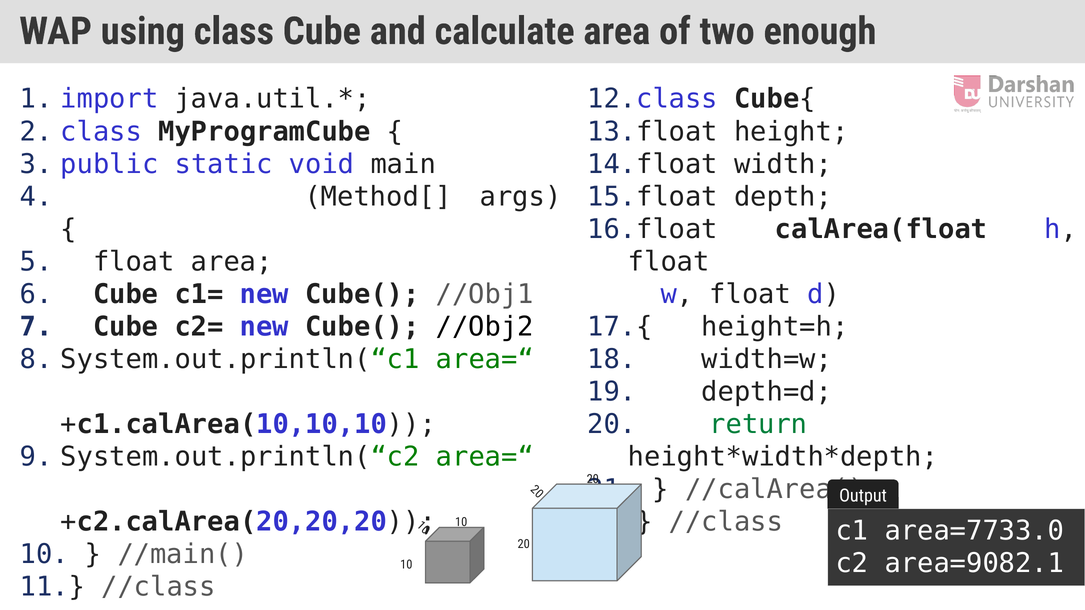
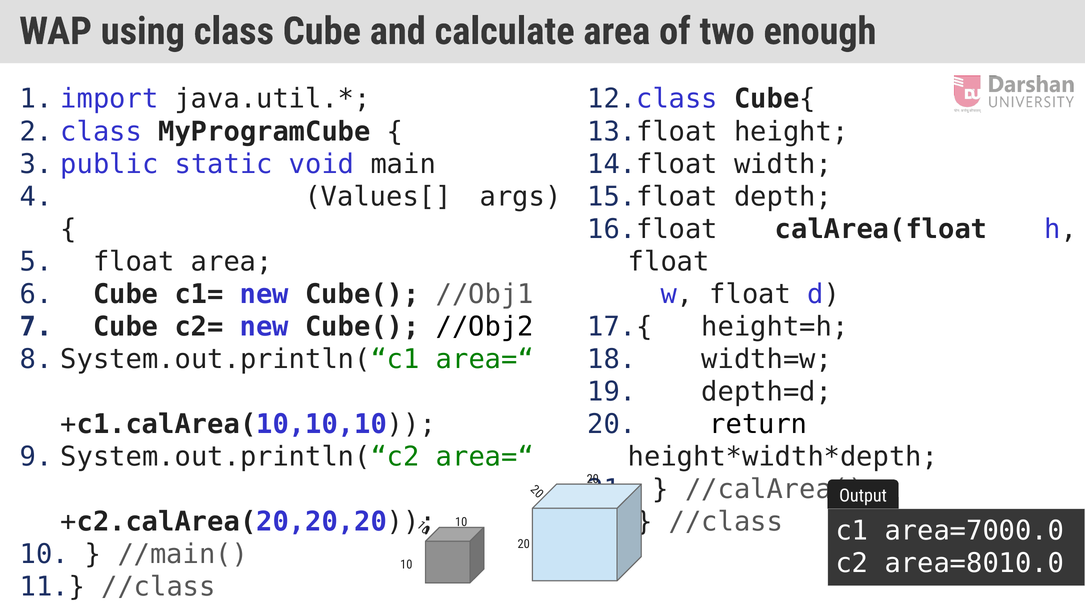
Method[: Method[ -> Values[
return colour: green -> black
area=7733.0: area=7733.0 -> area=7000.0
area=9082.1: area=9082.1 -> area=8010.0
